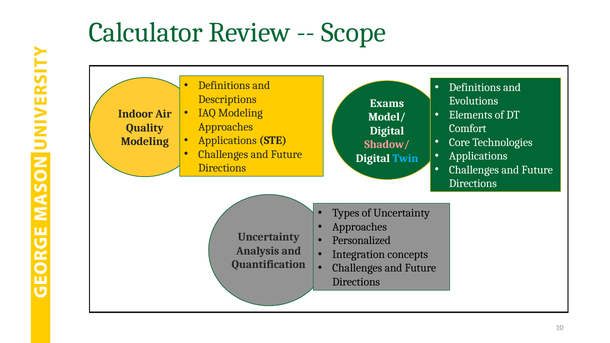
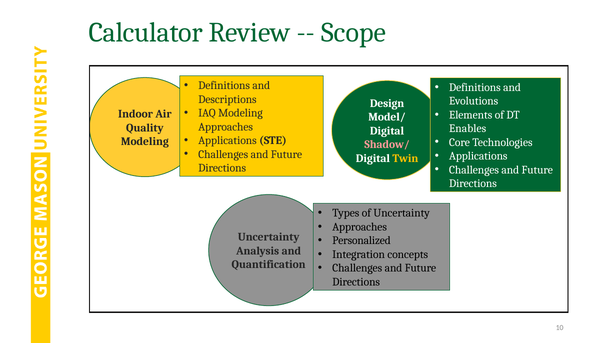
Exams: Exams -> Design
Comfort: Comfort -> Enables
Twin colour: light blue -> yellow
